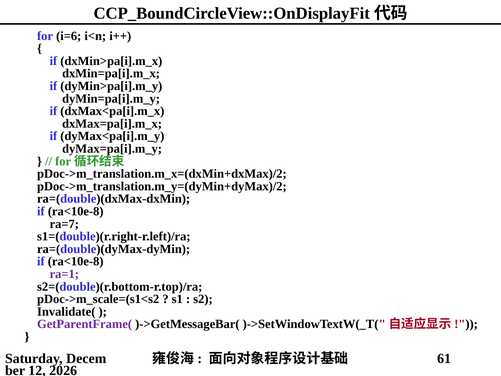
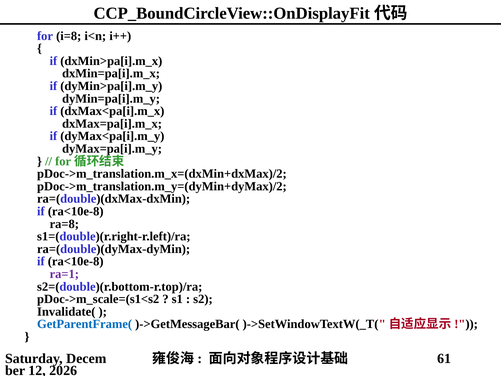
i=6: i=6 -> i=8
ra=7: ra=7 -> ra=8
GetParentFrame( colour: purple -> blue
